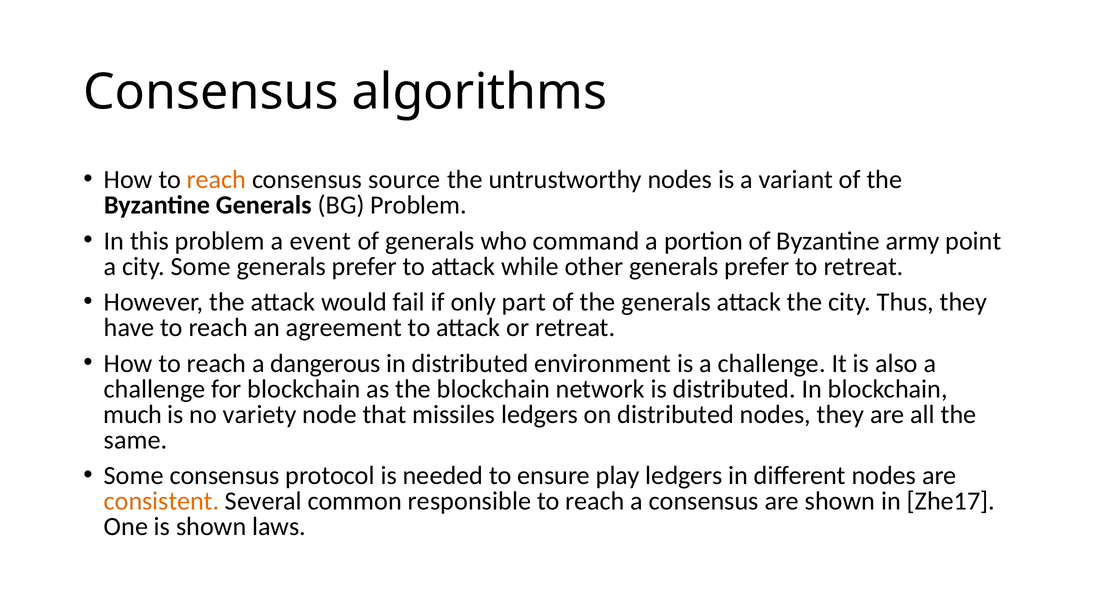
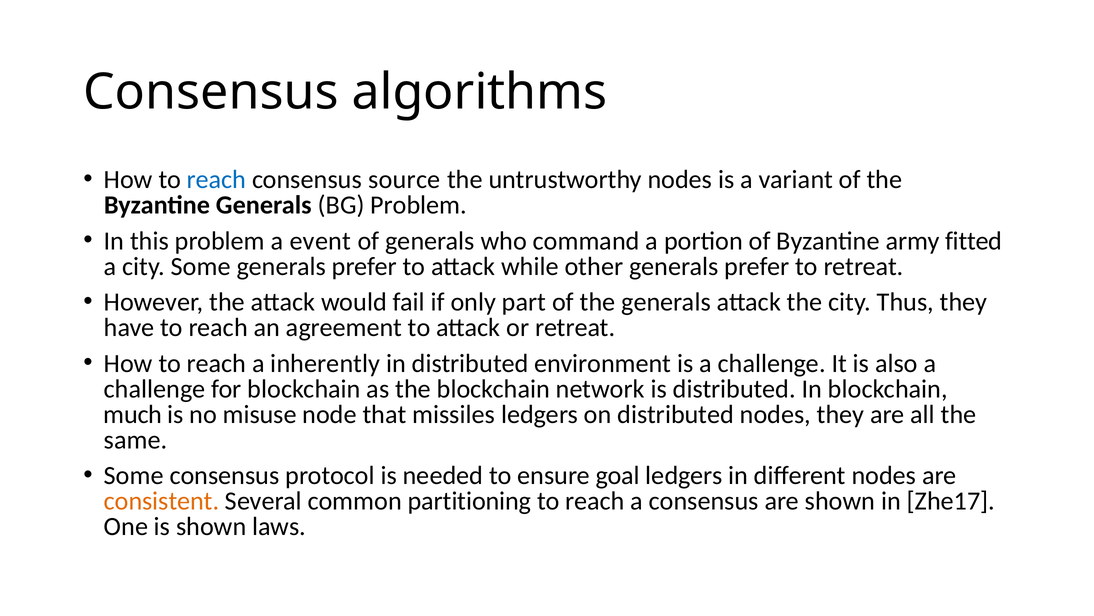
reach at (216, 180) colour: orange -> blue
point: point -> fitted
dangerous: dangerous -> inherently
variety: variety -> misuse
play: play -> goal
responsible: responsible -> partitioning
